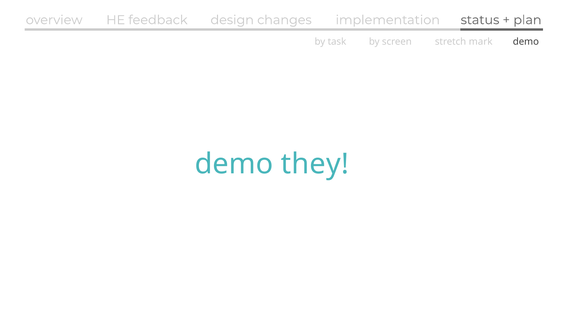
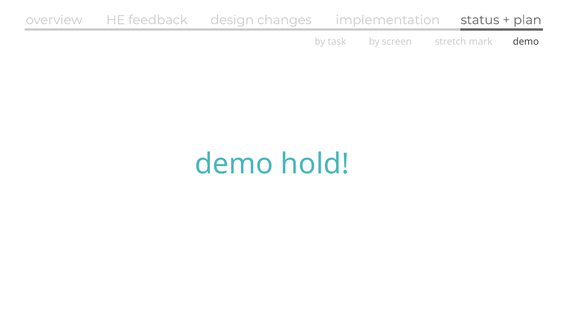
they: they -> hold
